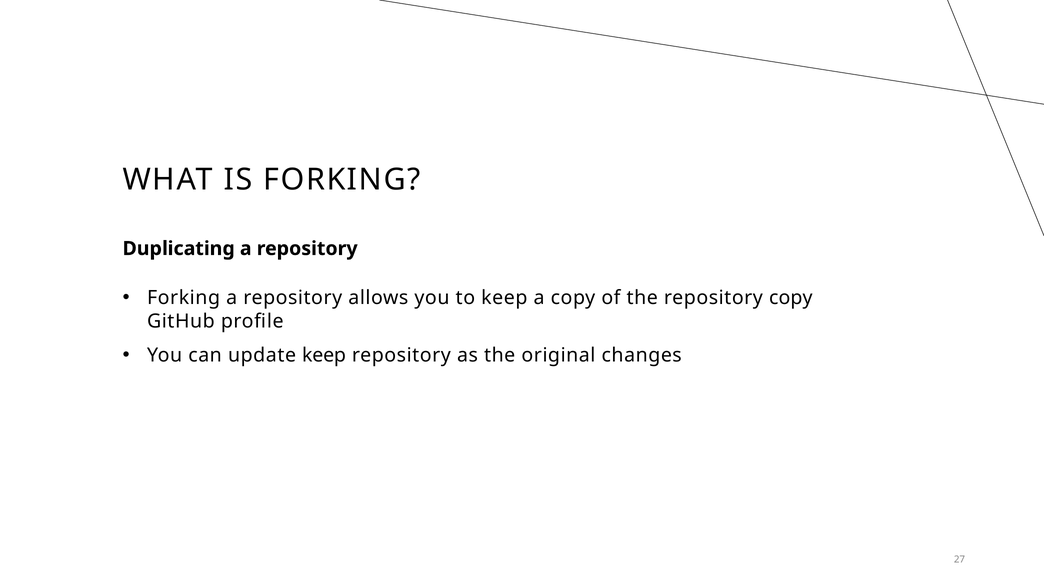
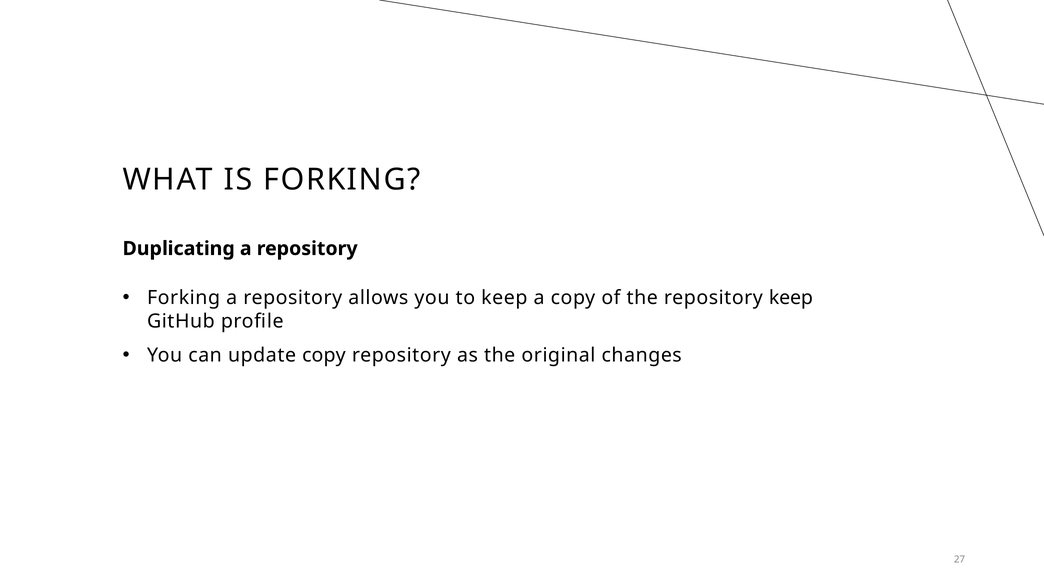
repository copy: copy -> keep
update keep: keep -> copy
